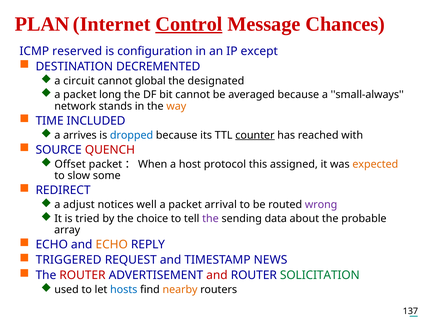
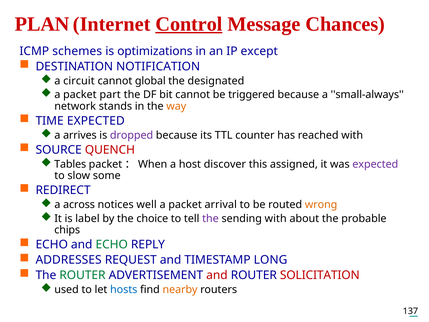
reserved: reserved -> schemes
configuration: configuration -> optimizations
DECREMENTED: DECREMENTED -> NOTIFICATION
long: long -> part
averaged: averaged -> triggered
TIME INCLUDED: INCLUDED -> EXPECTED
dropped colour: blue -> purple
counter underline: present -> none
Offset: Offset -> Tables
protocol: protocol -> discover
expected at (375, 164) colour: orange -> purple
adjust: adjust -> across
wrong colour: purple -> orange
tried: tried -> label
sending data: data -> with
array: array -> chips
ECHO at (112, 245) colour: orange -> green
TRIGGERED: TRIGGERED -> ADDRESSES
NEWS: NEWS -> LONG
ROUTER at (82, 275) colour: red -> green
SOLICITATION colour: green -> red
